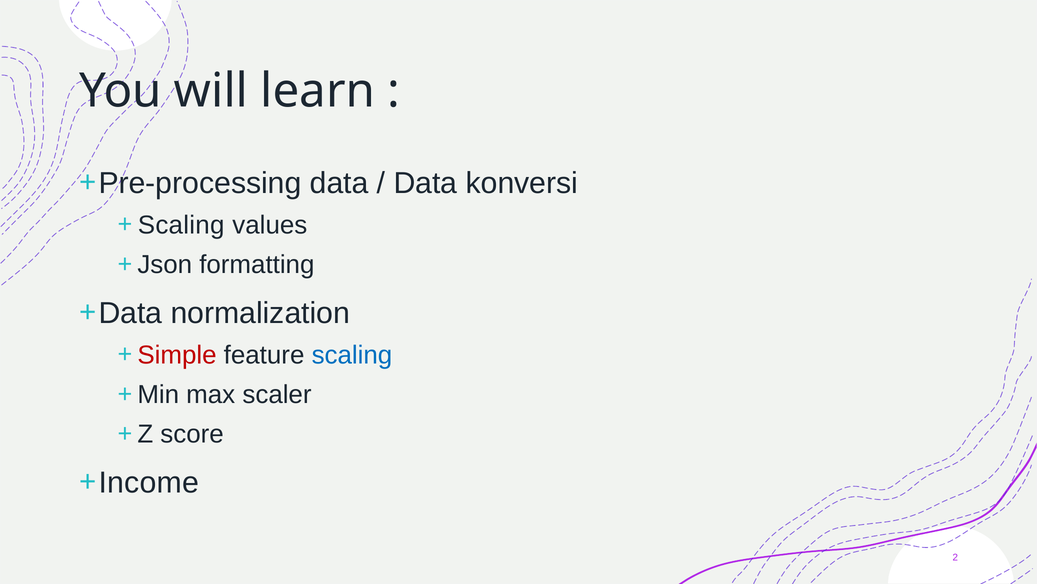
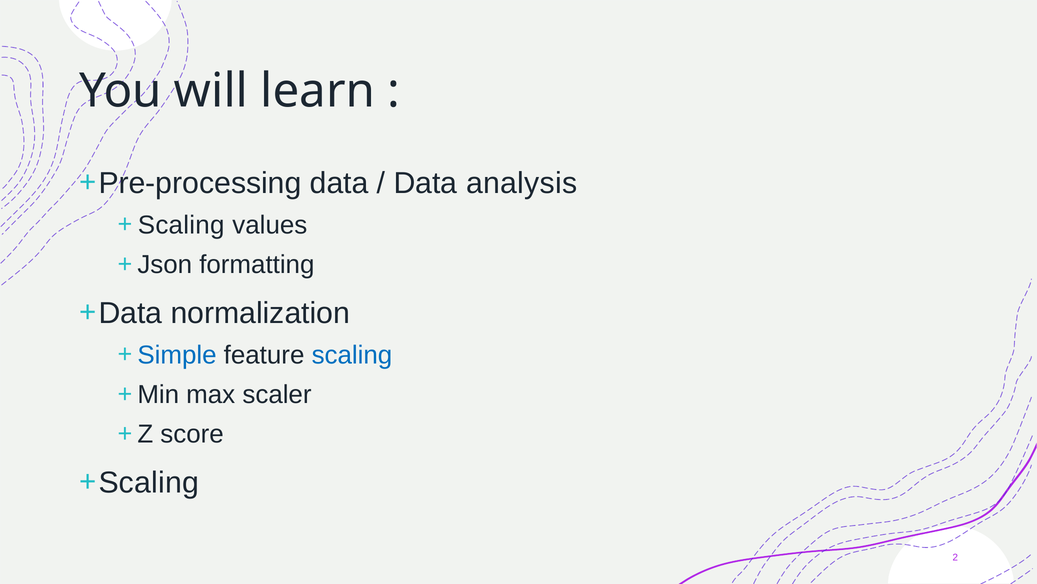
konversi: konversi -> analysis
Simple colour: red -> blue
Income at (149, 482): Income -> Scaling
